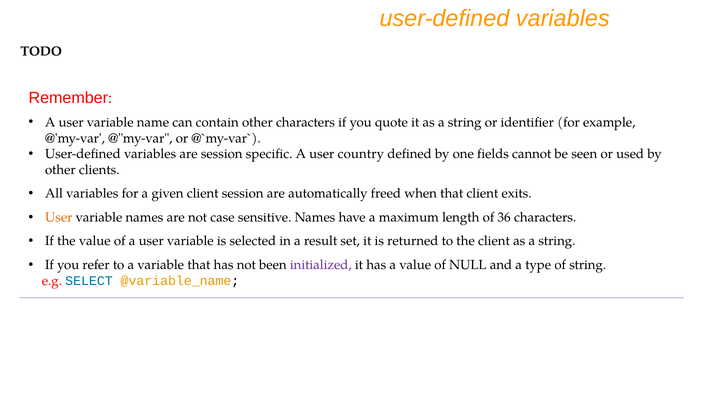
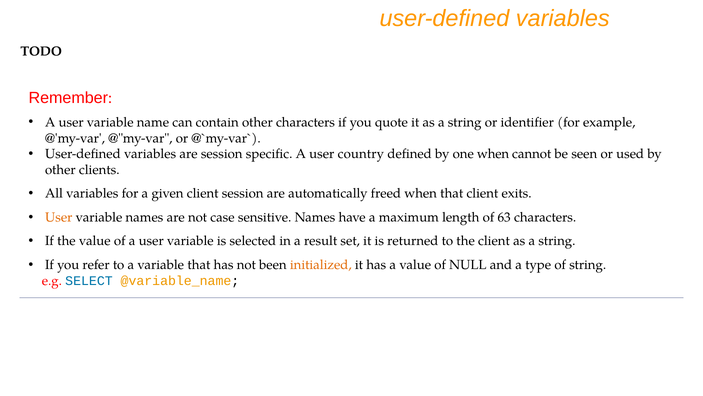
one fields: fields -> when
36: 36 -> 63
initialized colour: purple -> orange
